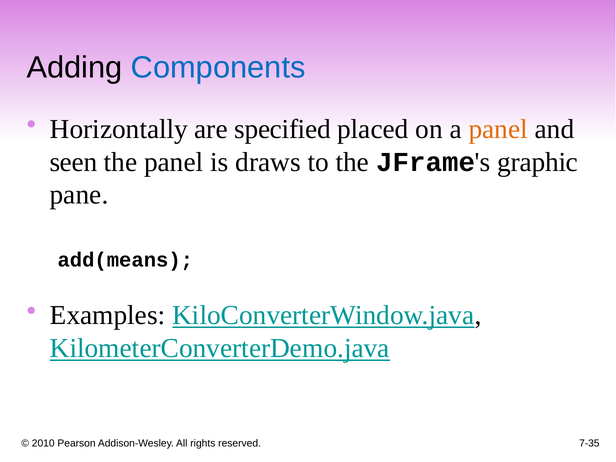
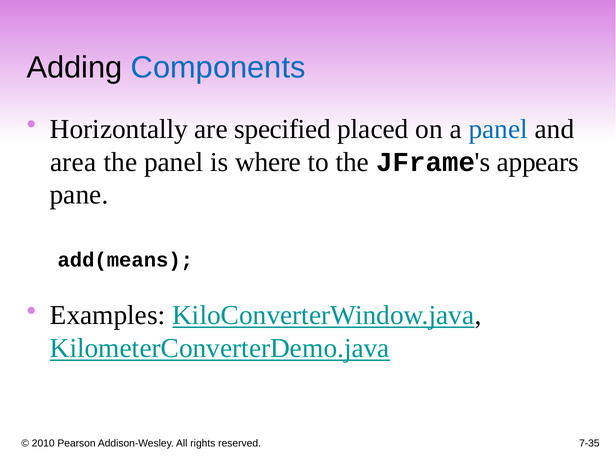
panel at (498, 129) colour: orange -> blue
seen: seen -> area
draws: draws -> where
graphic: graphic -> appears
